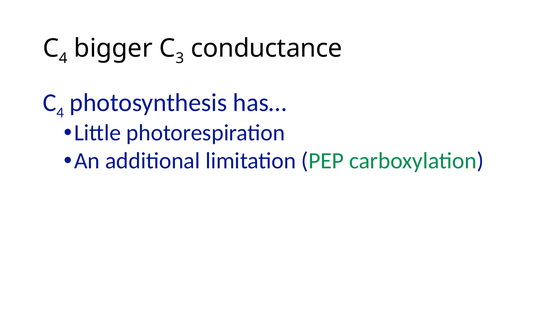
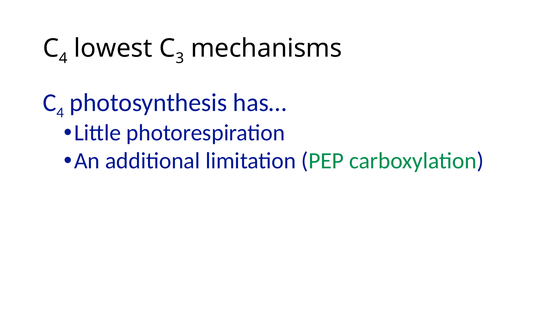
bigger: bigger -> lowest
conductance: conductance -> mechanisms
